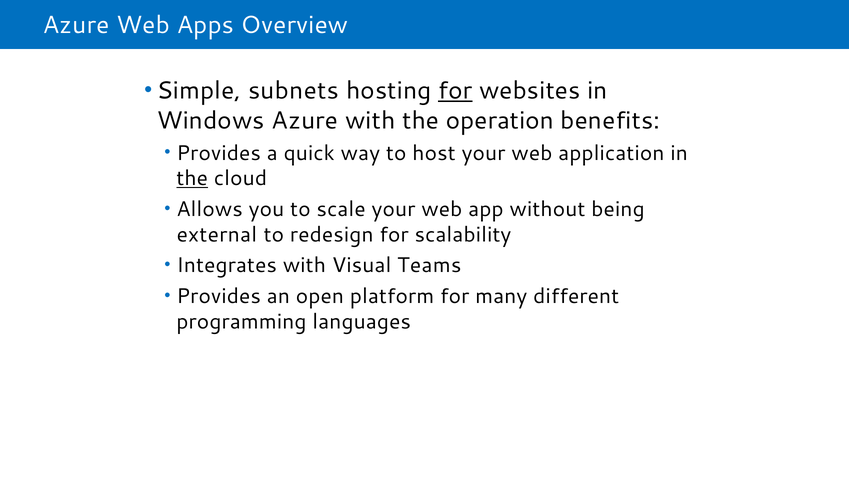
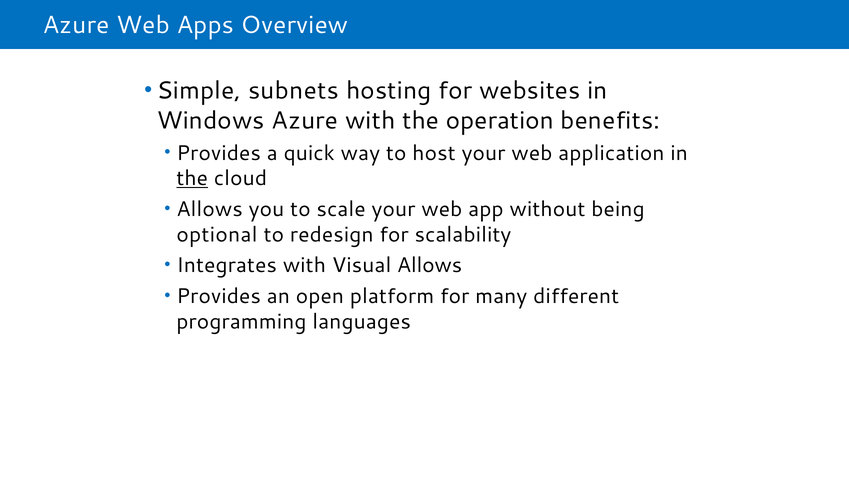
for at (455, 91) underline: present -> none
external: external -> optional
Visual Teams: Teams -> Allows
